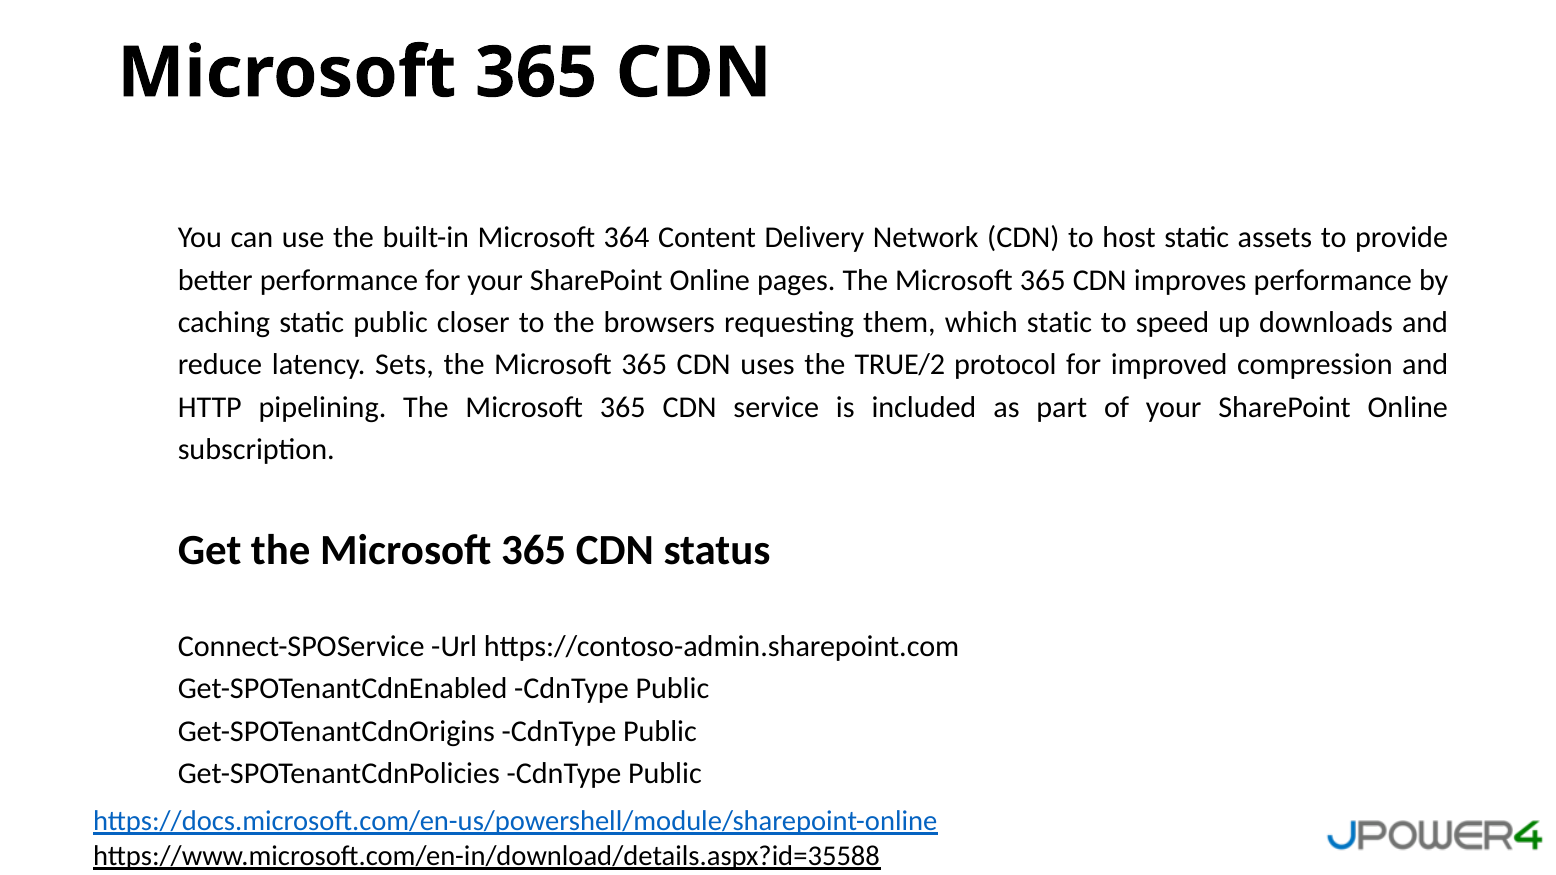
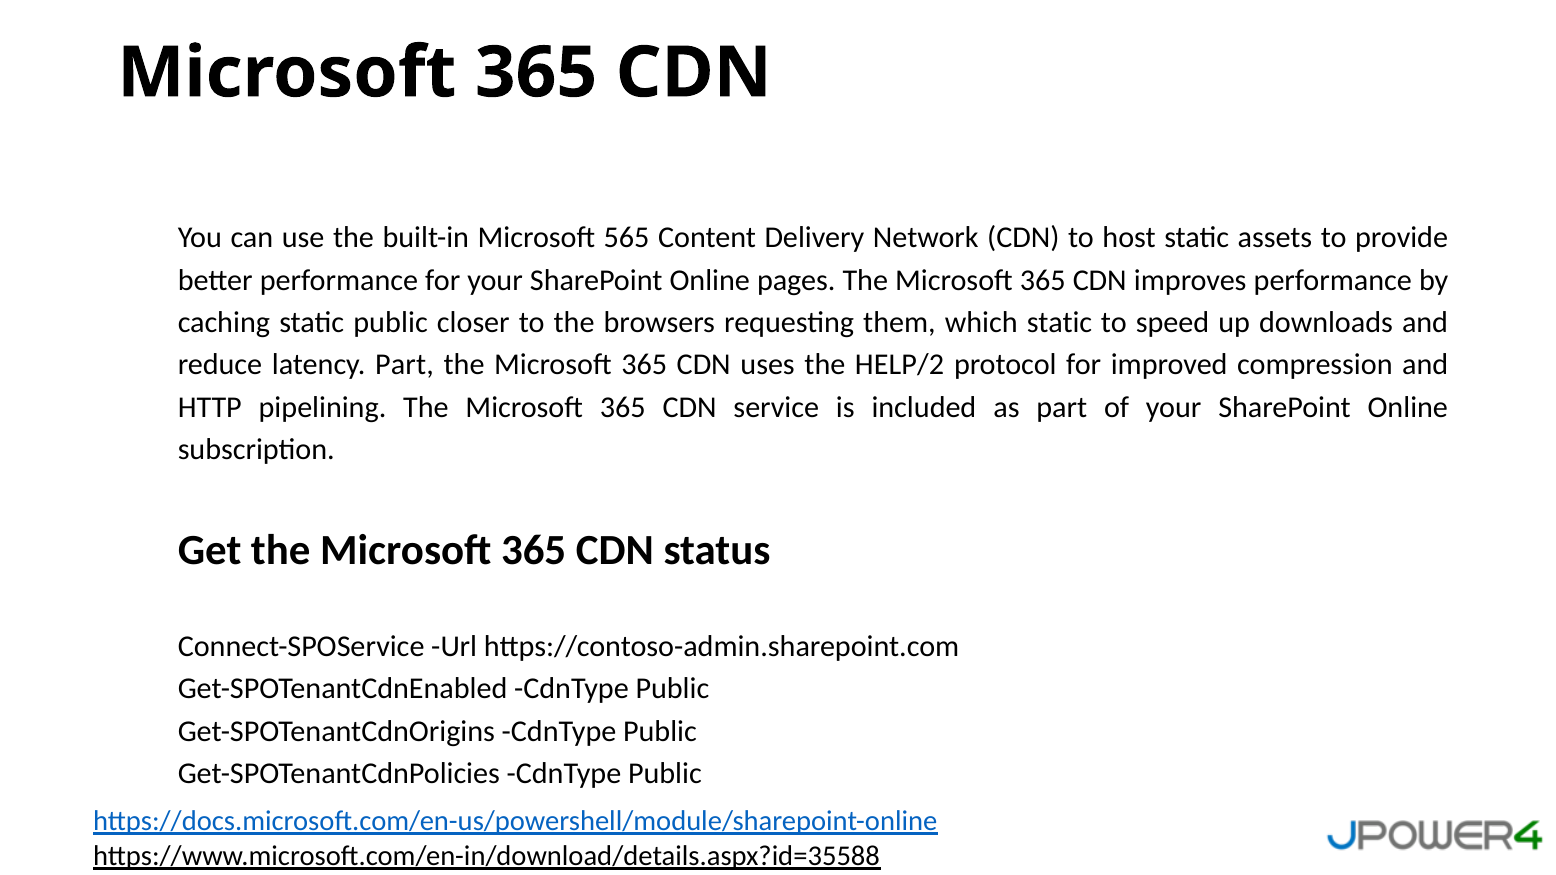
364: 364 -> 565
latency Sets: Sets -> Part
TRUE/2: TRUE/2 -> HELP/2
